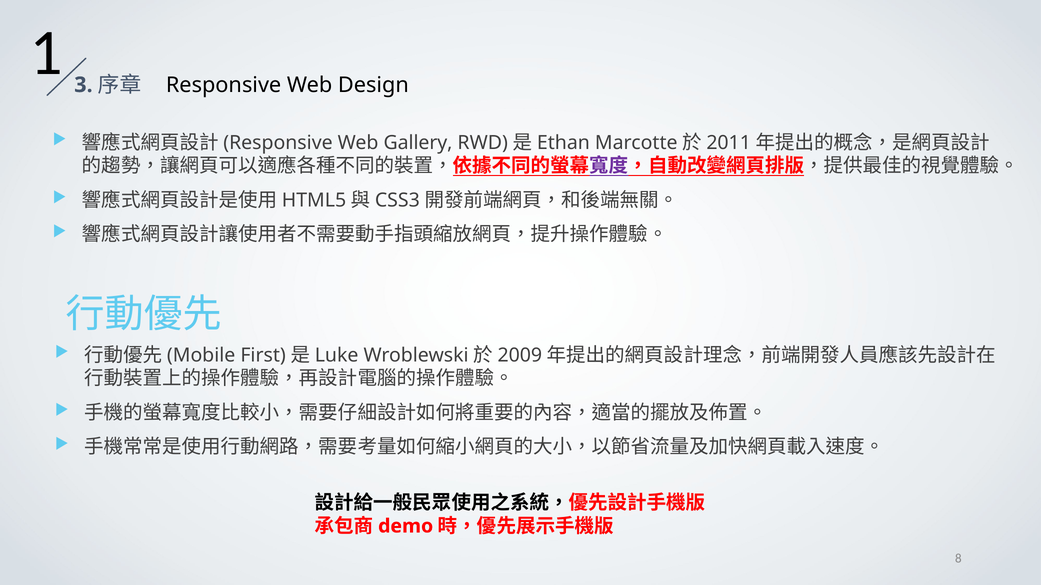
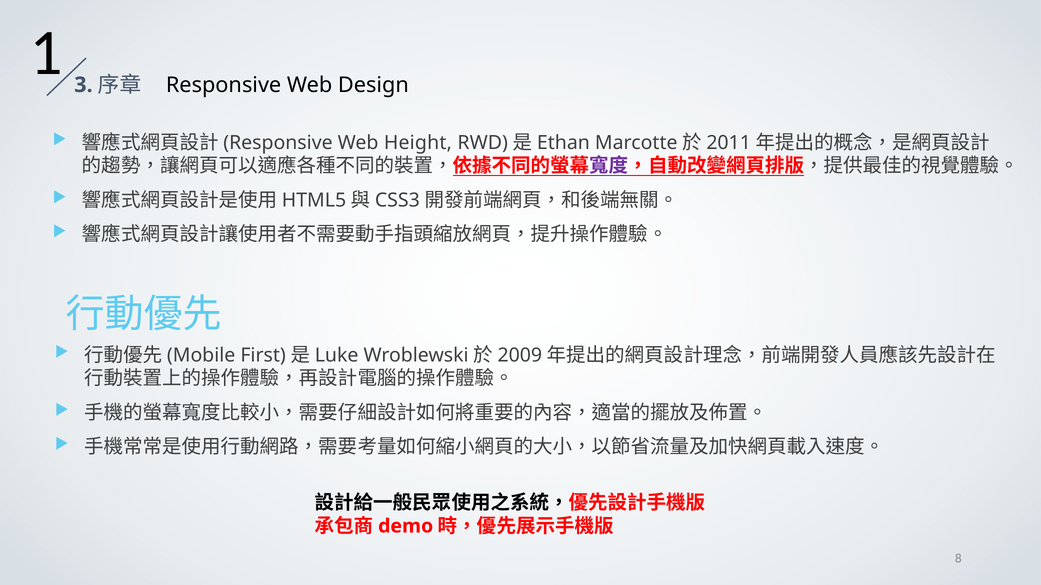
Gallery: Gallery -> Height
